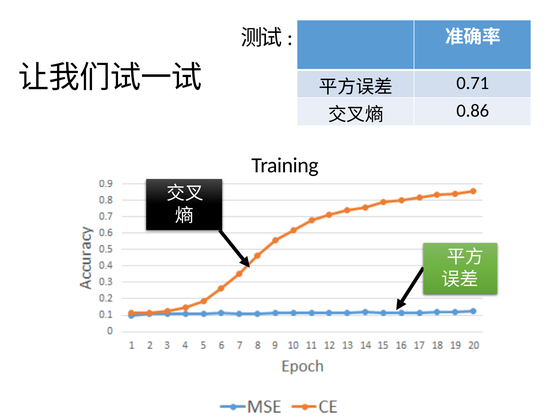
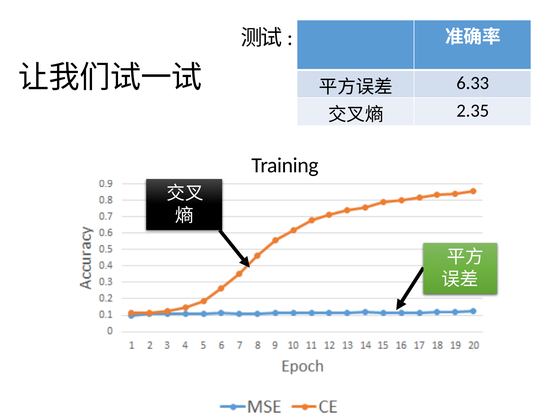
0.71: 0.71 -> 6.33
0.86: 0.86 -> 2.35
